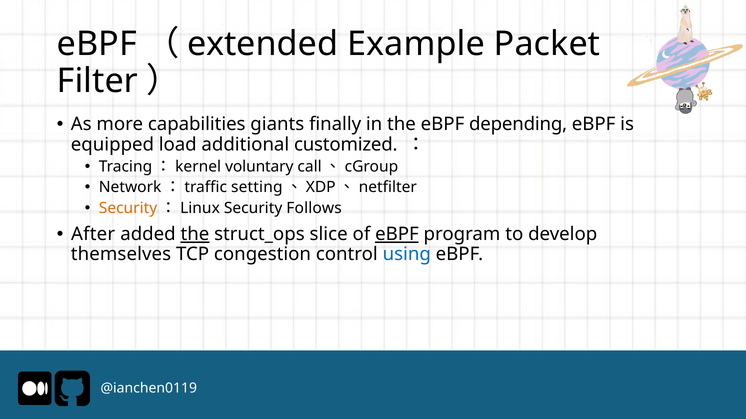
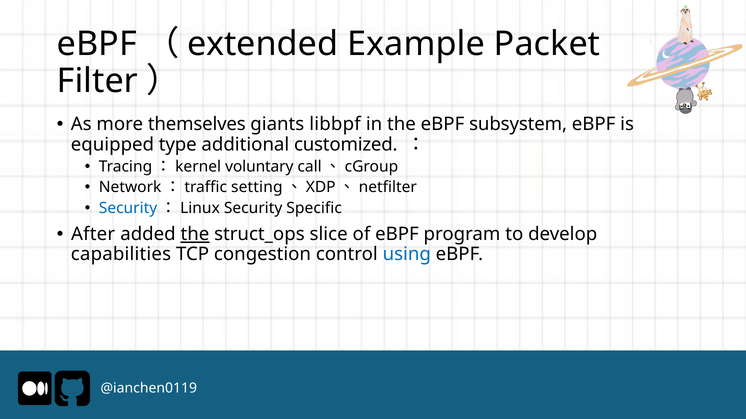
capabilities: capabilities -> themselves
finally: finally -> libbpf
depending: depending -> subsystem
load: load -> type
Security at (128, 208) colour: orange -> blue
Follows: Follows -> Specific
eBPF at (397, 235) underline: present -> none
themselves: themselves -> capabilities
